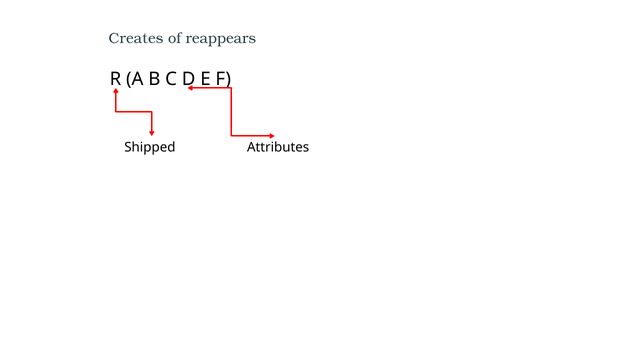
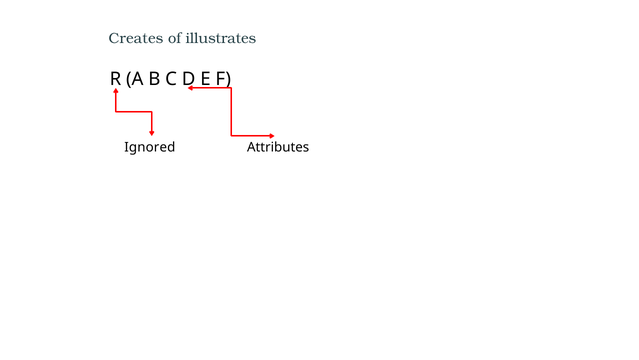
reappears: reappears -> illustrates
Shipped: Shipped -> Ignored
